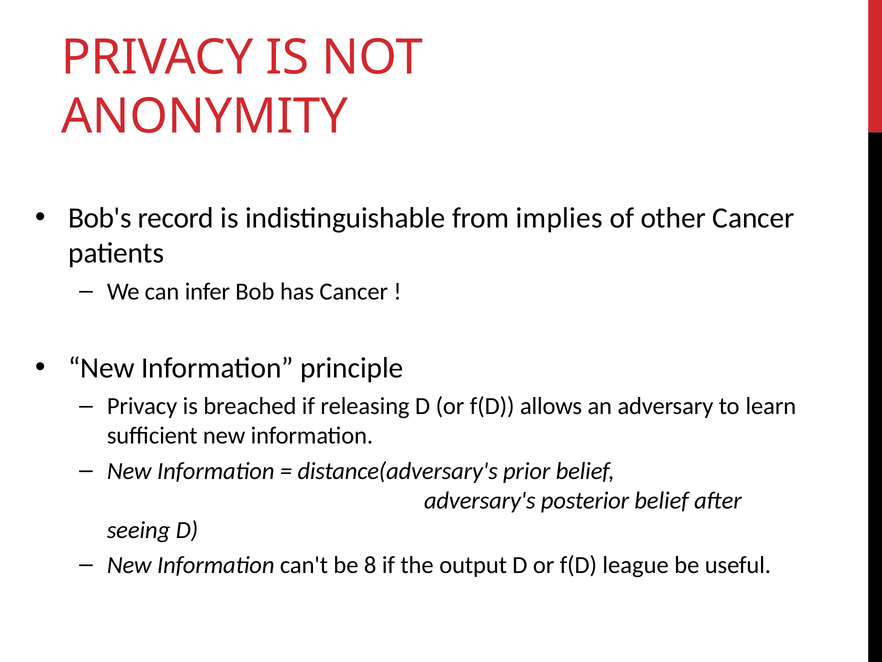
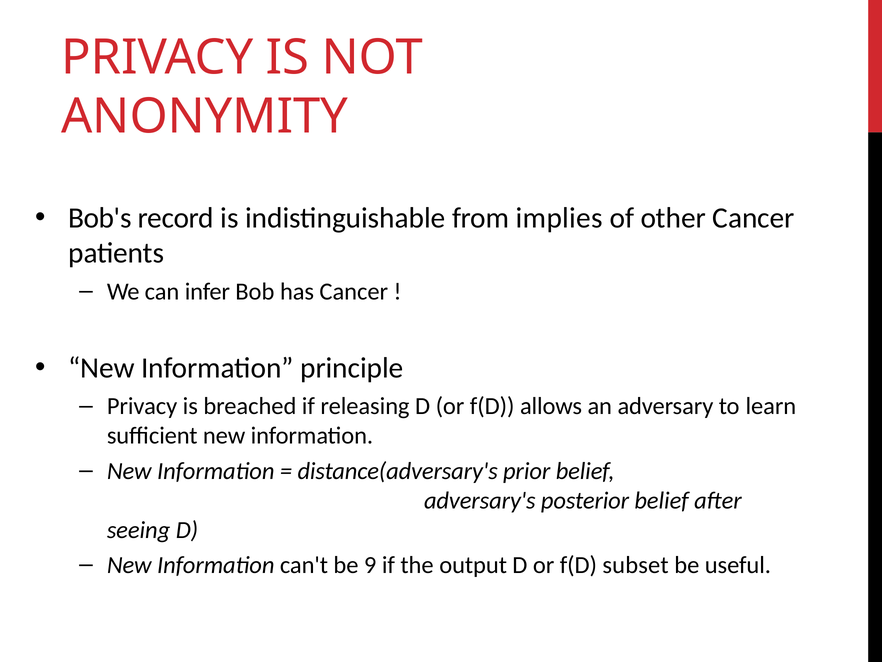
8: 8 -> 9
league: league -> subset
